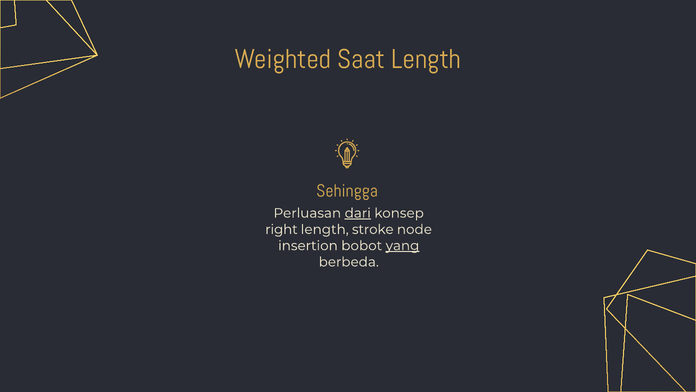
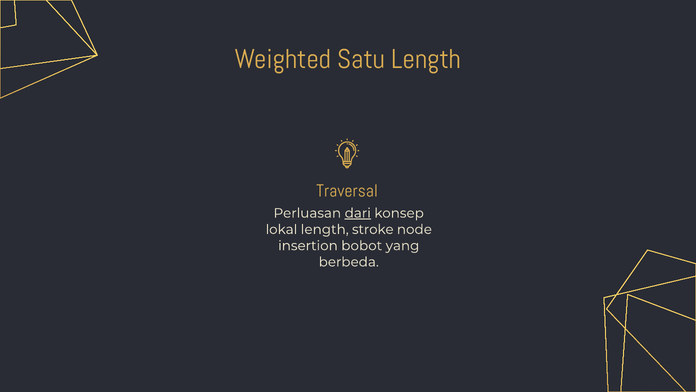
Saat: Saat -> Satu
Sehingga: Sehingga -> Traversal
right: right -> lokal
yang underline: present -> none
